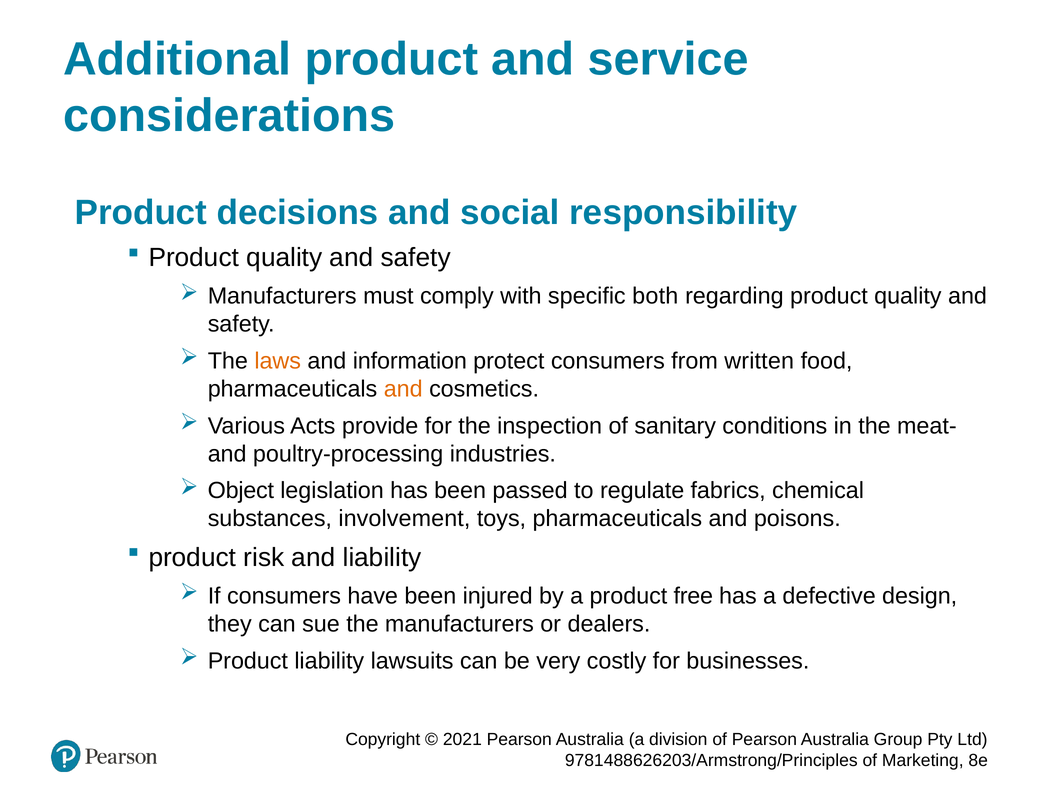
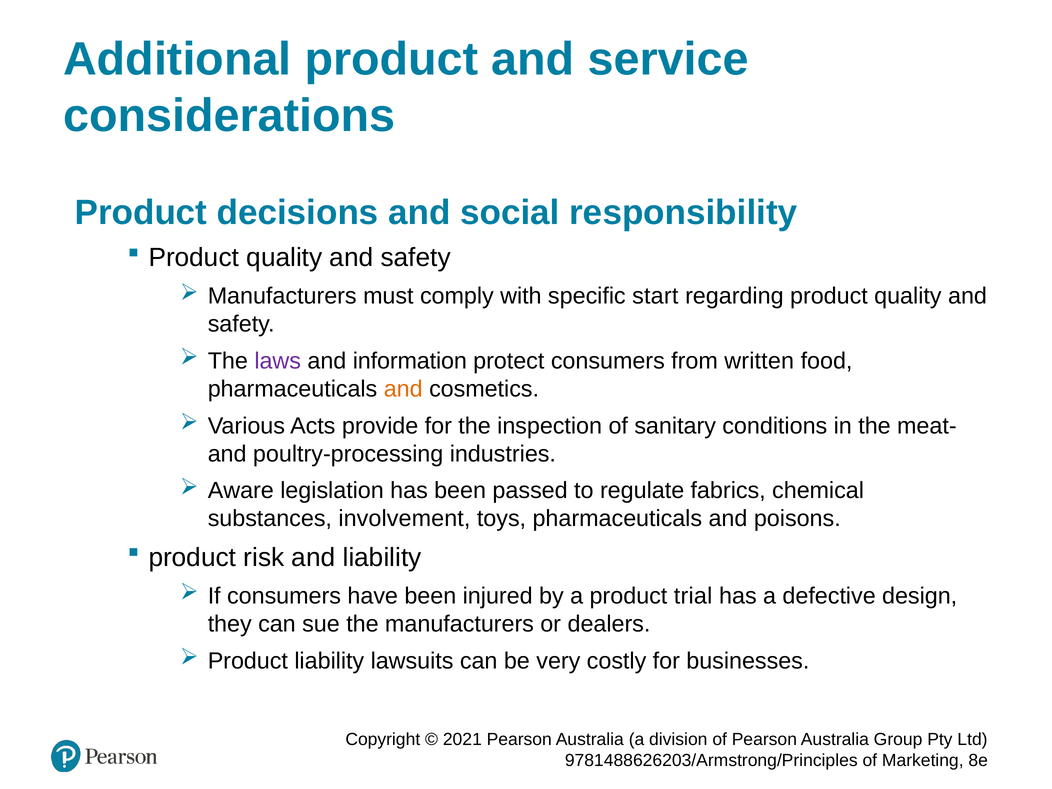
both: both -> start
laws colour: orange -> purple
Object: Object -> Aware
free: free -> trial
